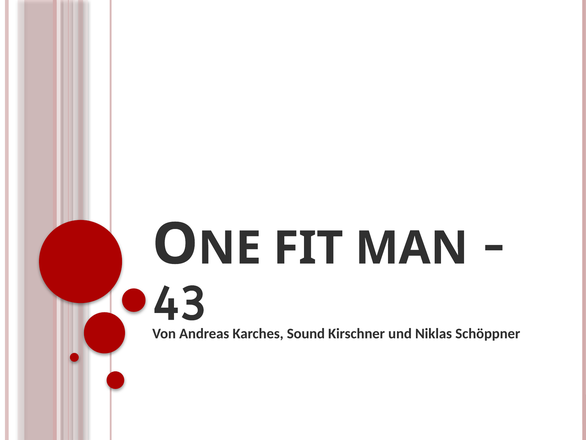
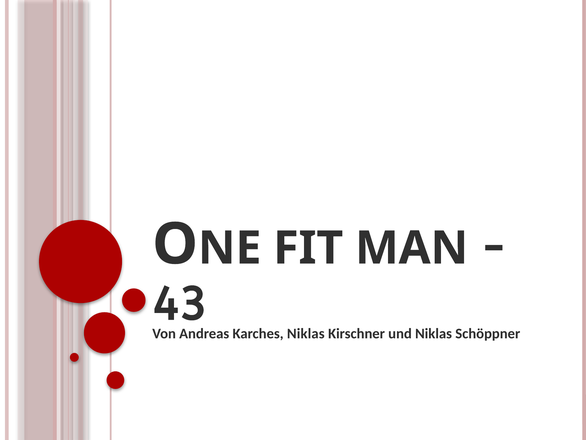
Karches Sound: Sound -> Niklas
